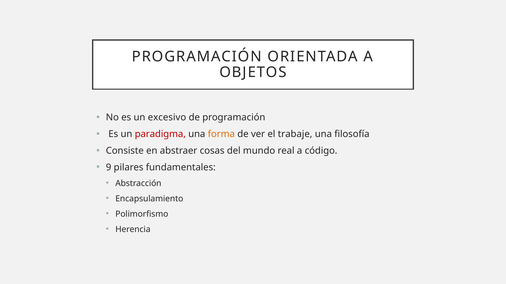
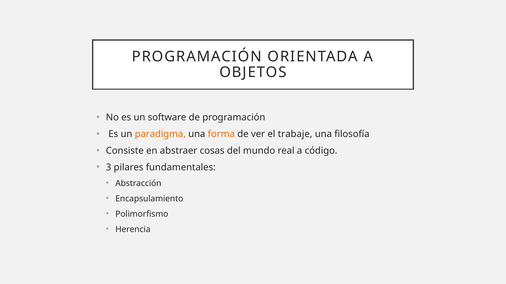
excesivo: excesivo -> software
paradigma colour: red -> orange
9: 9 -> 3
